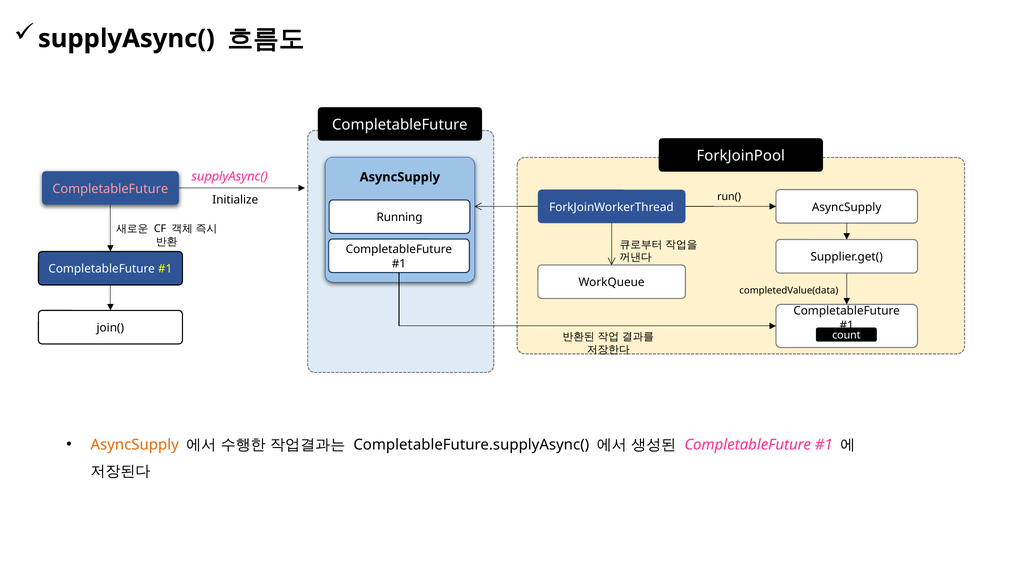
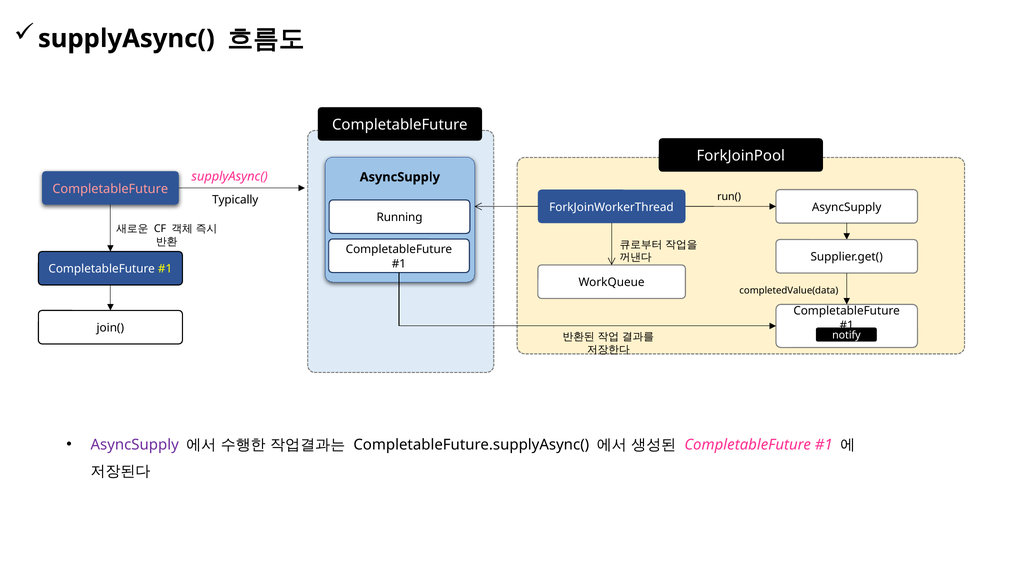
Initialize: Initialize -> Typically
count: count -> notify
AsyncSupply at (135, 445) colour: orange -> purple
